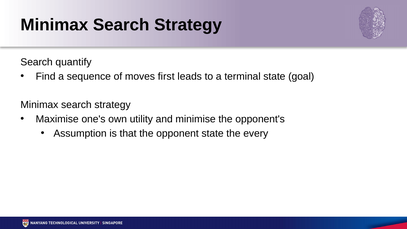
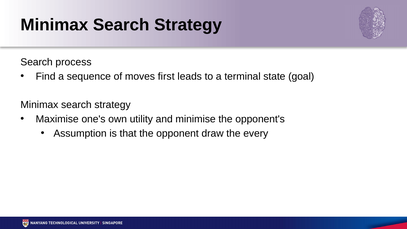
quantify: quantify -> process
opponent state: state -> draw
